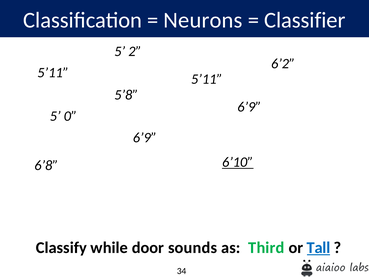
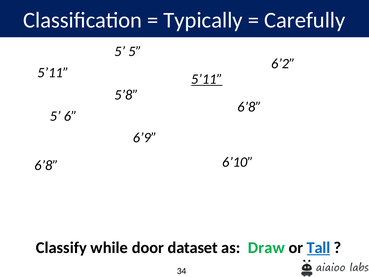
Neurons: Neurons -> Typically
Classifier: Classifier -> Carefully
5 2: 2 -> 5
5’11 at (207, 79) underline: none -> present
6’9 at (249, 107): 6’9 -> 6’8
0: 0 -> 6
6’10 underline: present -> none
sounds: sounds -> dataset
Third: Third -> Draw
